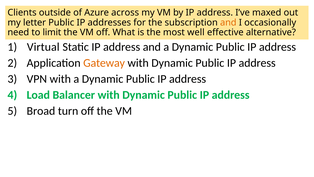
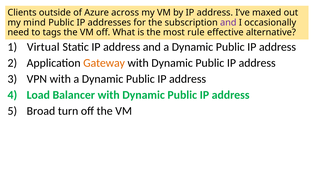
letter: letter -> mind
and at (228, 22) colour: orange -> purple
limit: limit -> tags
well: well -> rule
